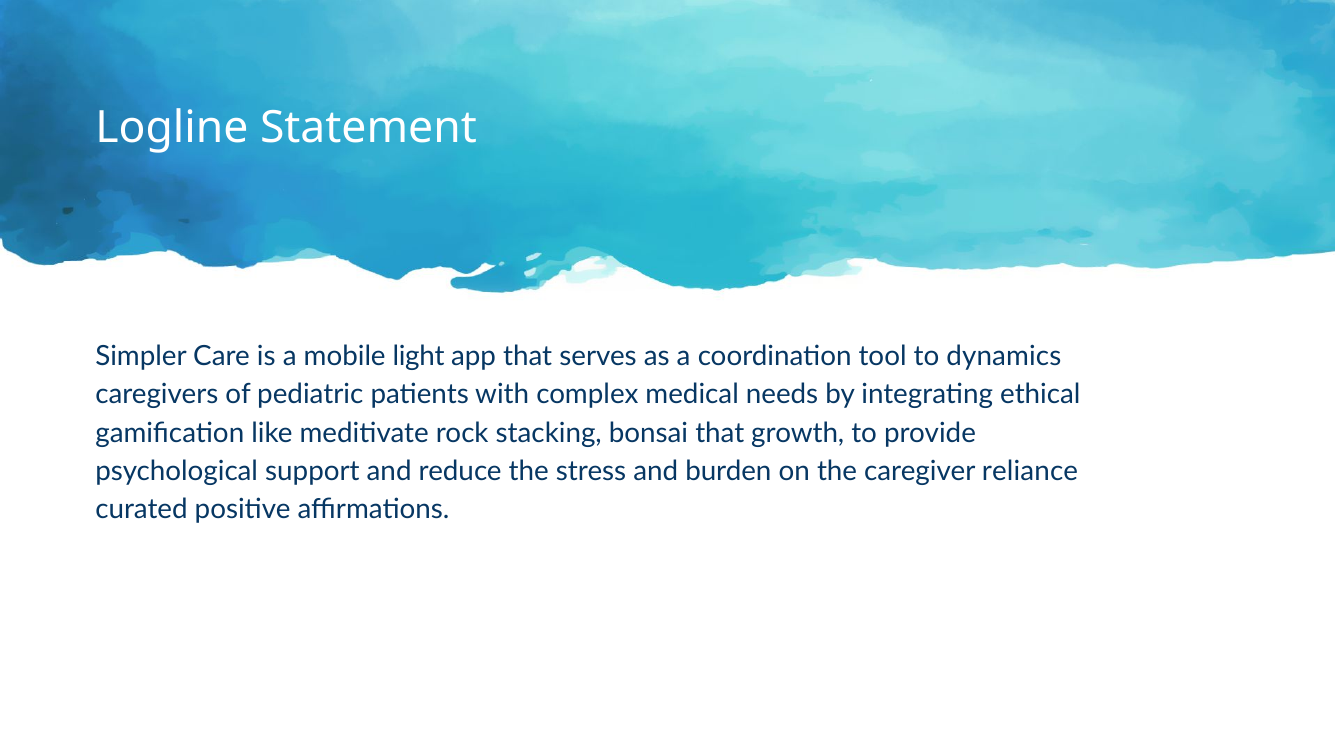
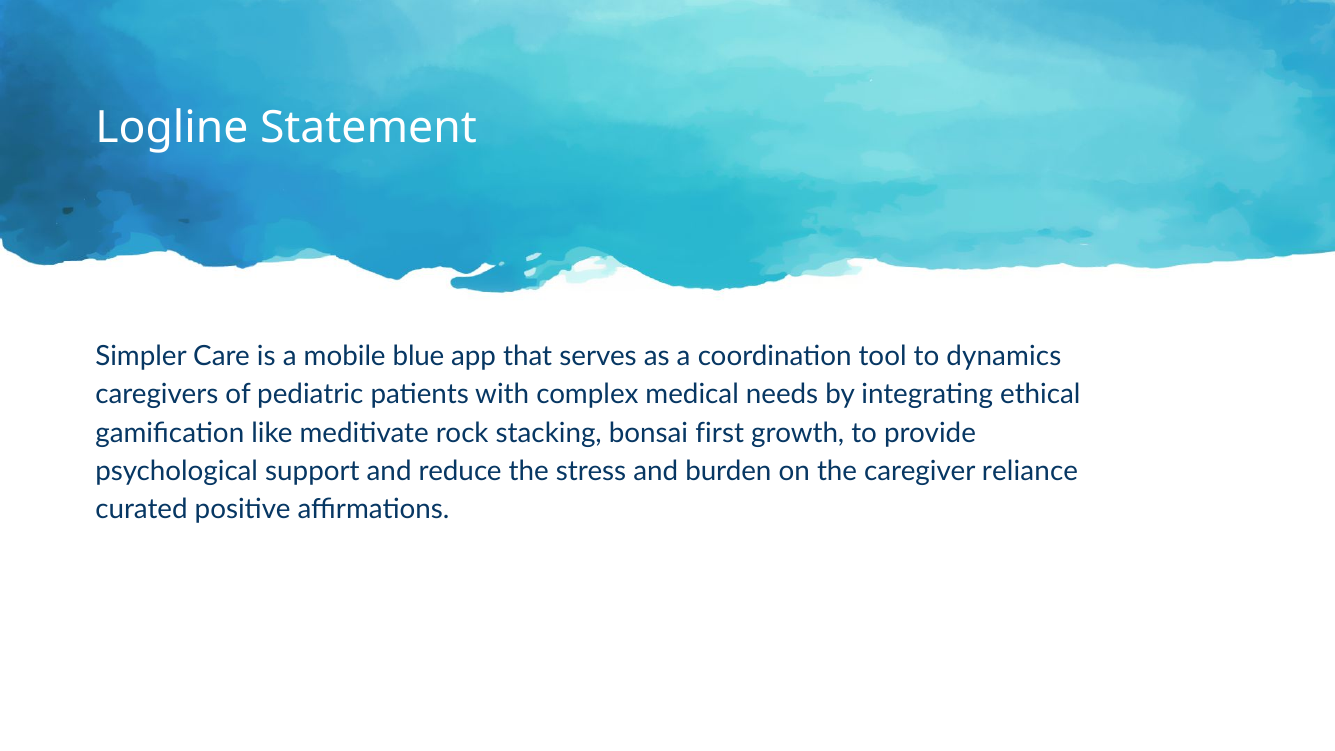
light: light -> blue
bonsai that: that -> first
